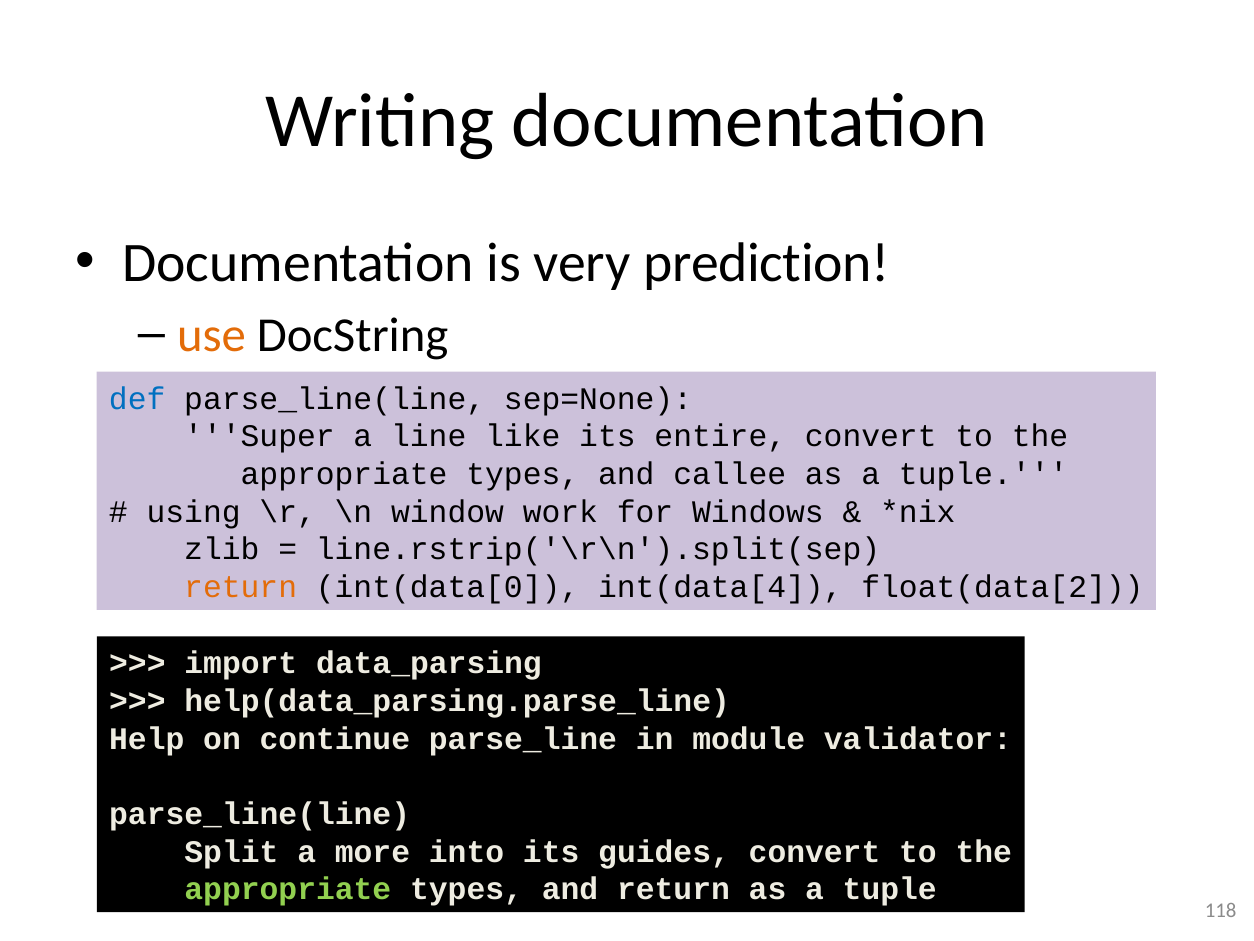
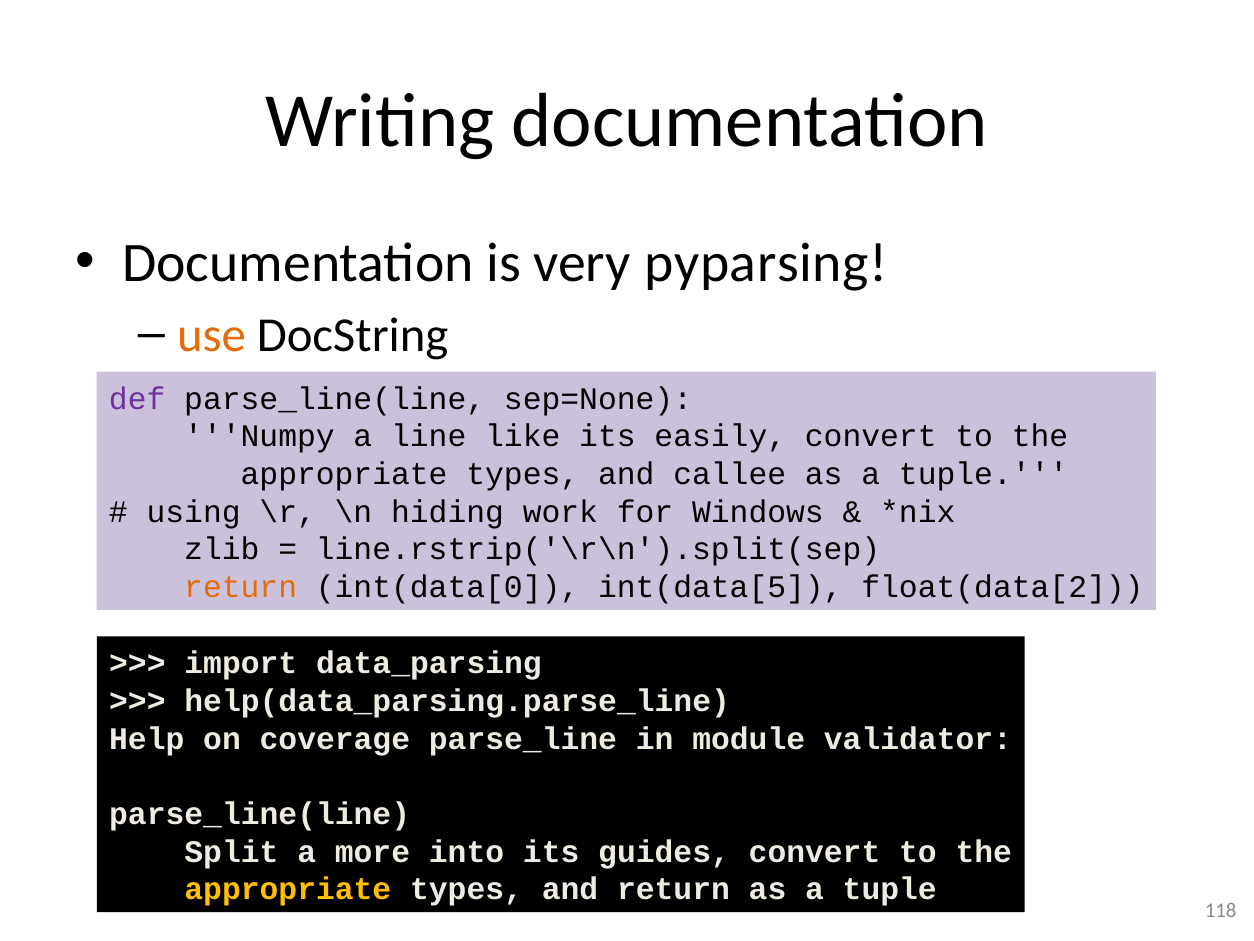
prediction: prediction -> pyparsing
def colour: blue -> purple
Super: Super -> Numpy
entire: entire -> easily
window: window -> hiding
int(data[4: int(data[4 -> int(data[5
continue: continue -> coverage
appropriate at (288, 889) colour: light green -> yellow
